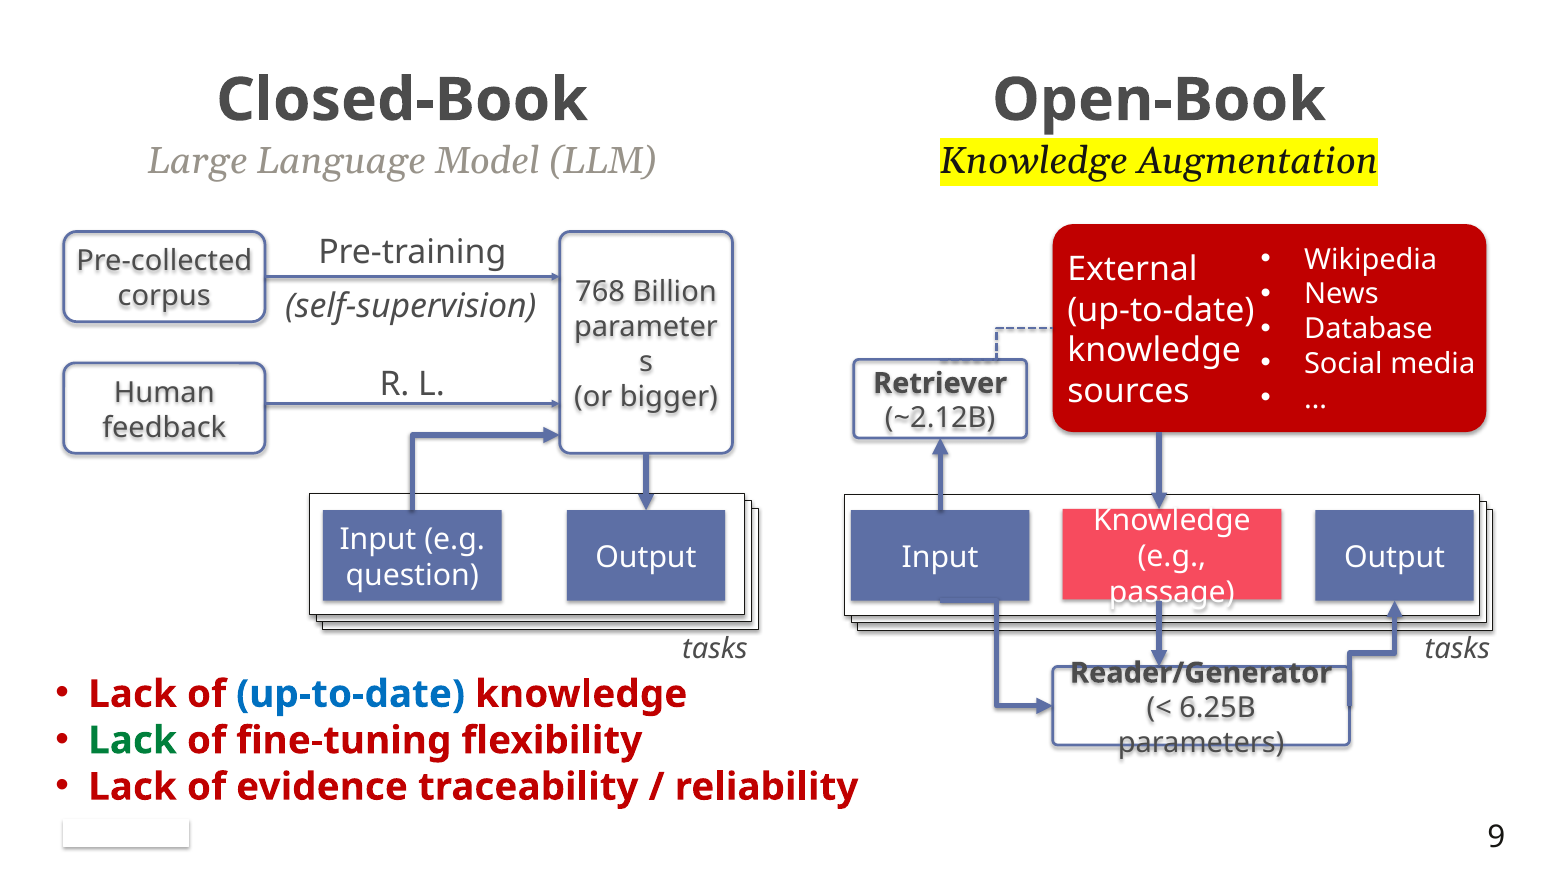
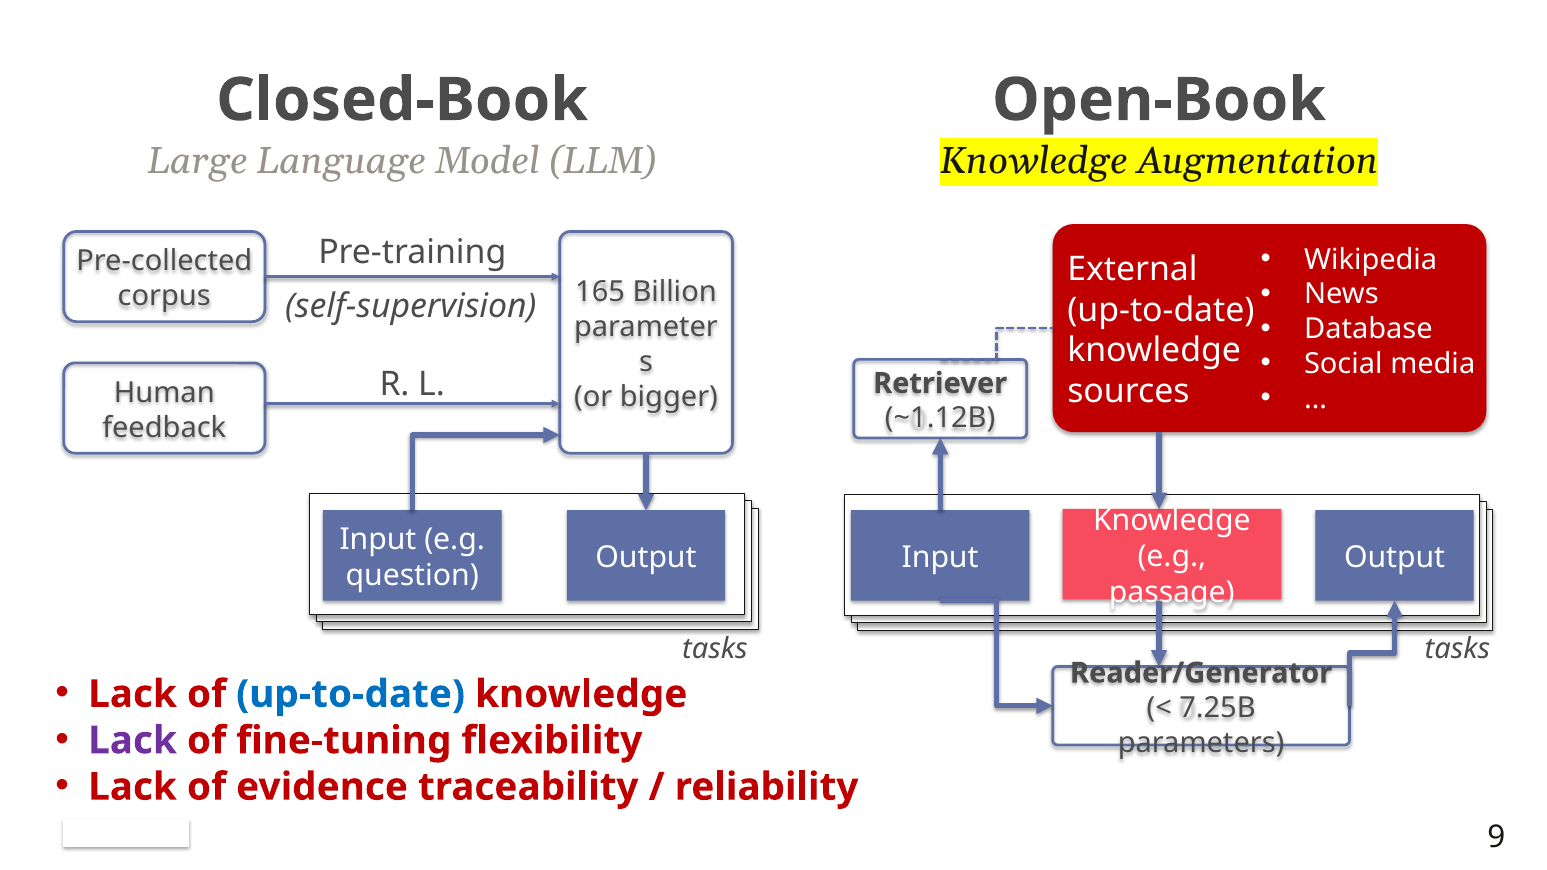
768: 768 -> 165
~2.12B: ~2.12B -> ~1.12B
6.25B: 6.25B -> 7.25B
Lack at (132, 741) colour: green -> purple
